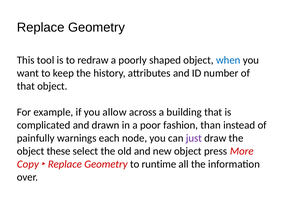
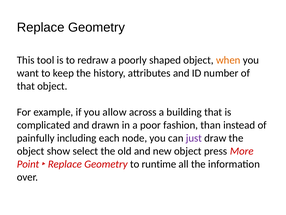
when colour: blue -> orange
warnings: warnings -> including
these: these -> show
Copy: Copy -> Point
